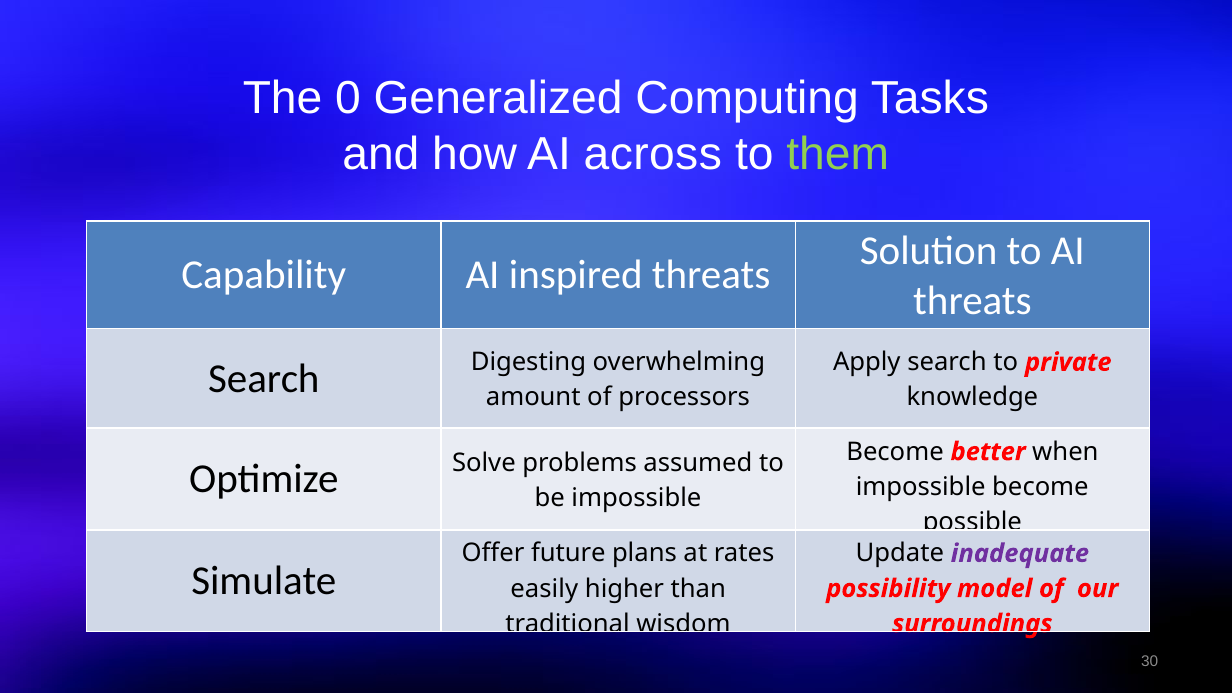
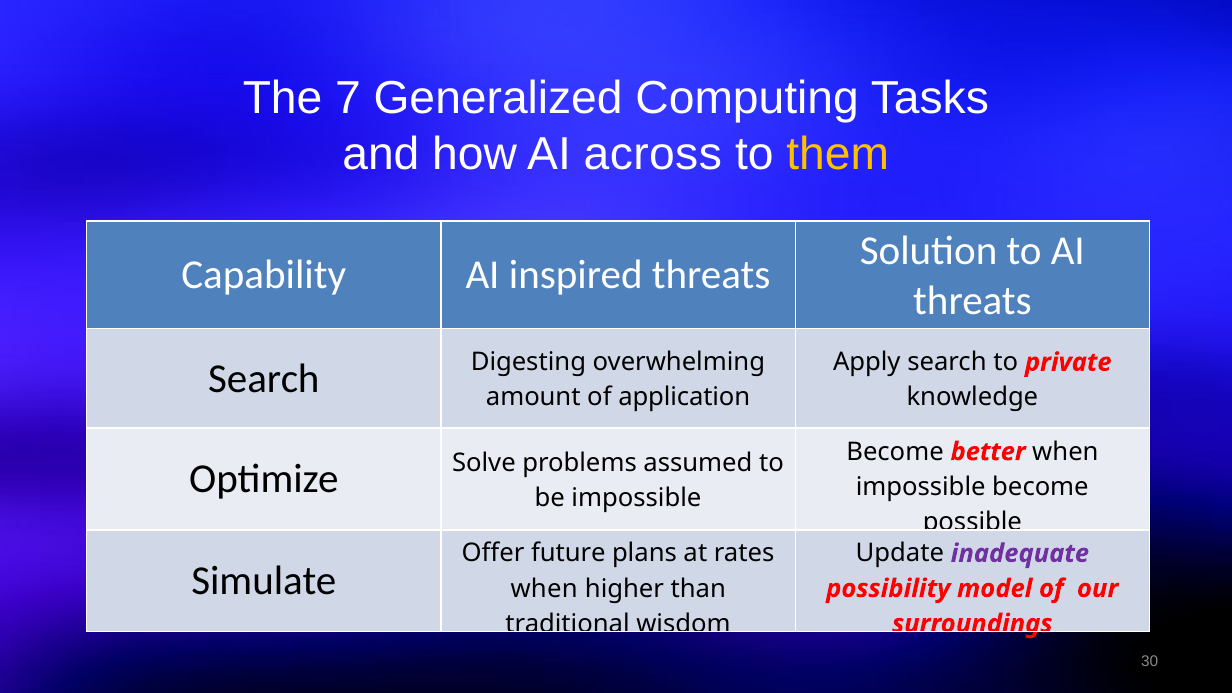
0: 0 -> 7
them colour: light green -> yellow
processors: processors -> application
easily at (544, 589): easily -> when
